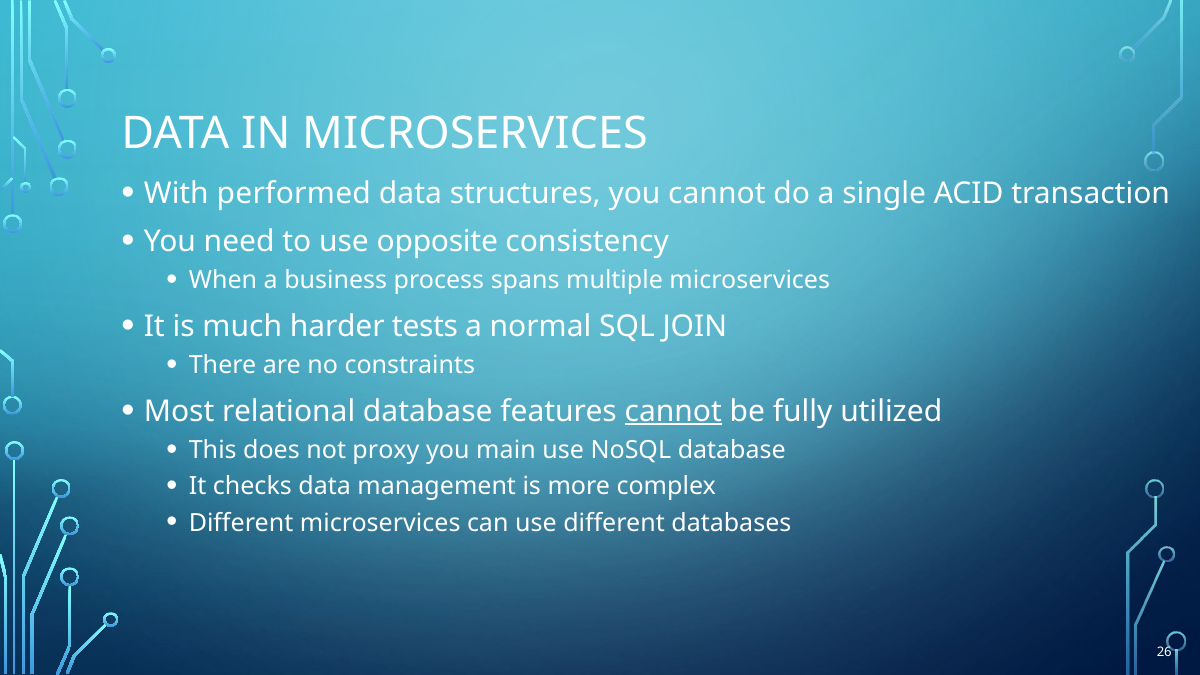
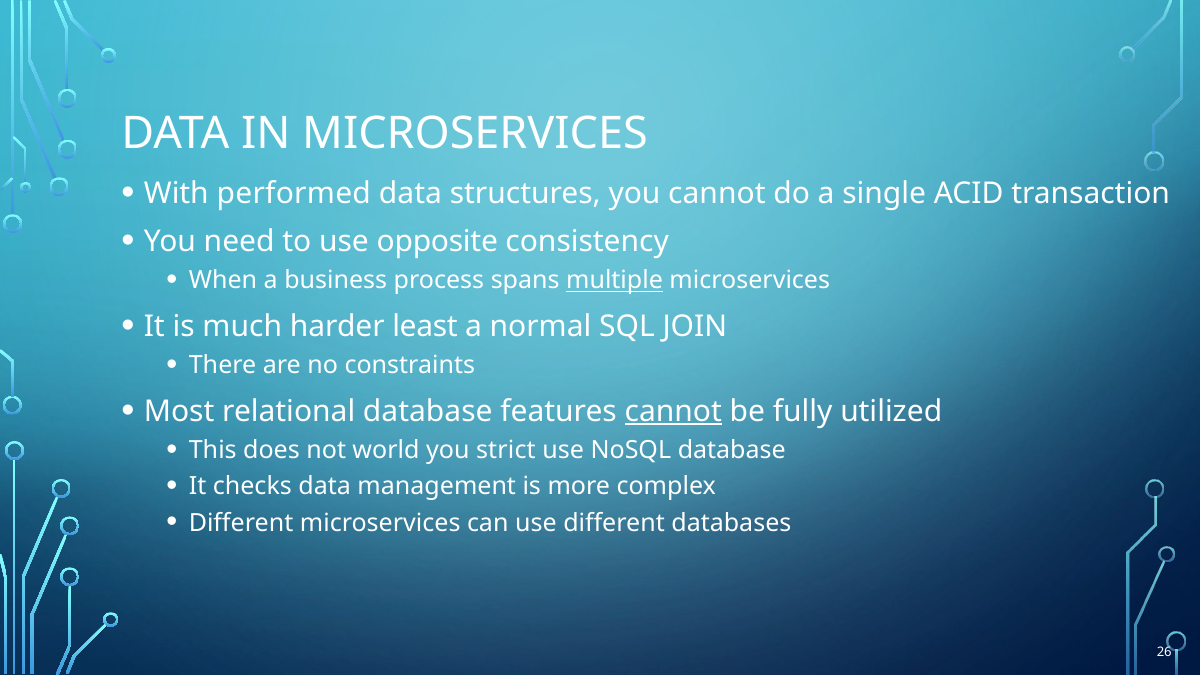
multiple underline: none -> present
tests: tests -> least
proxy: proxy -> world
main: main -> strict
